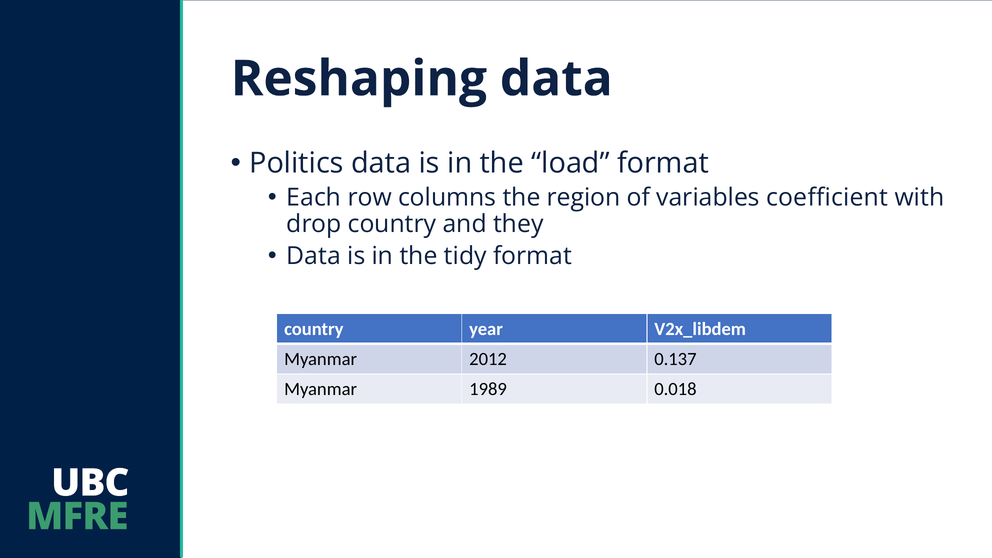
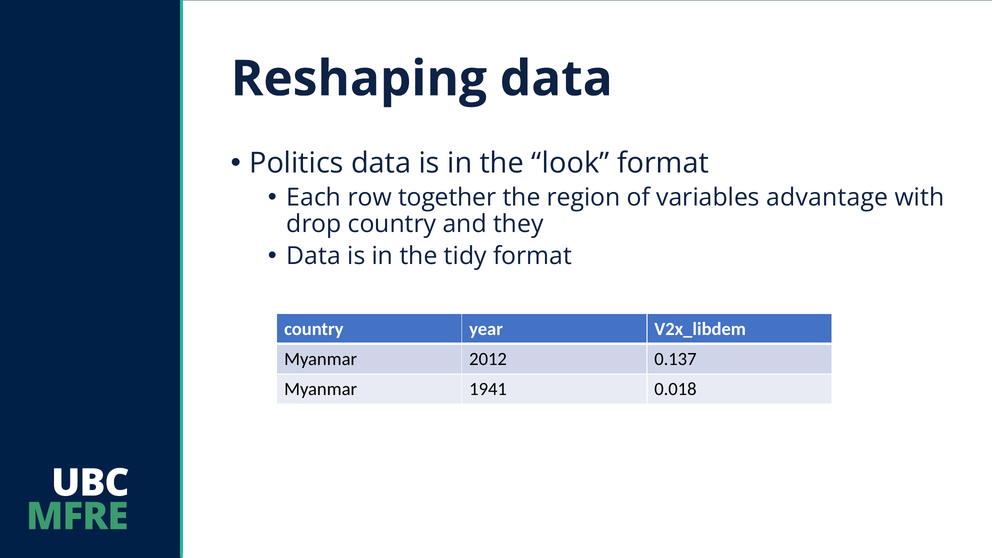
load: load -> look
columns: columns -> together
coefficient: coefficient -> advantage
1989: 1989 -> 1941
